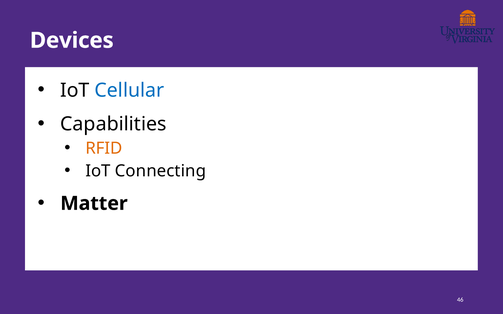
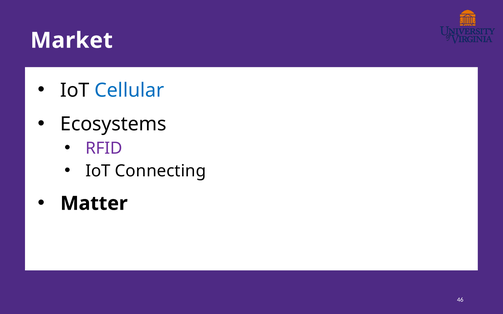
Devices: Devices -> Market
Capabilities: Capabilities -> Ecosystems
RFID colour: orange -> purple
